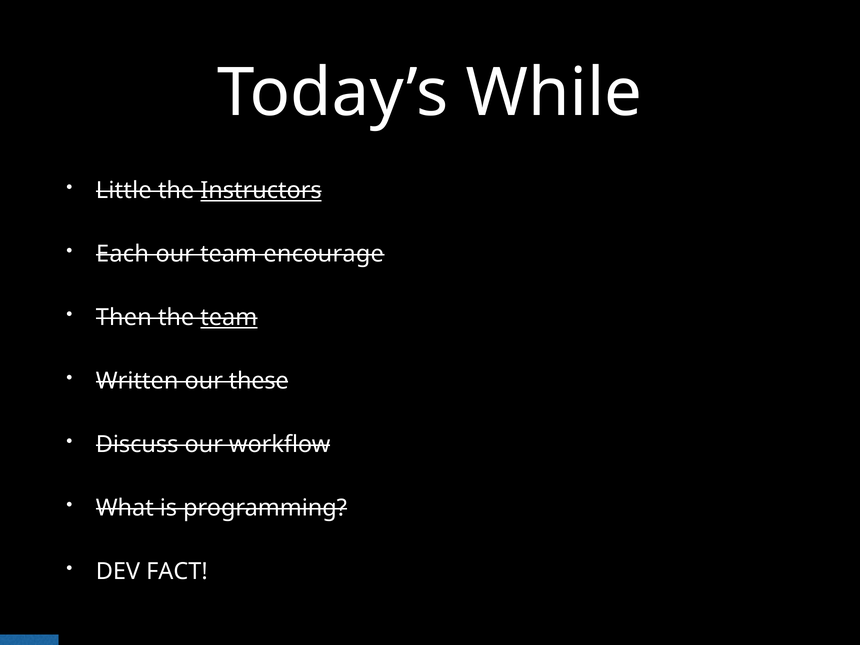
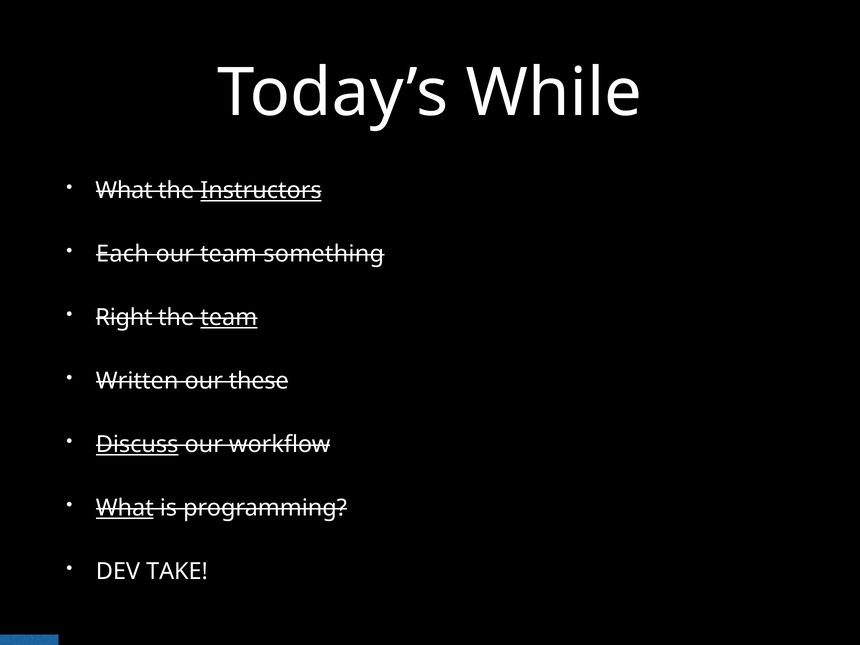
Little at (124, 190): Little -> What
encourage: encourage -> something
Then: Then -> Right
Discuss underline: none -> present
What at (125, 508) underline: none -> present
FACT: FACT -> TAKE
